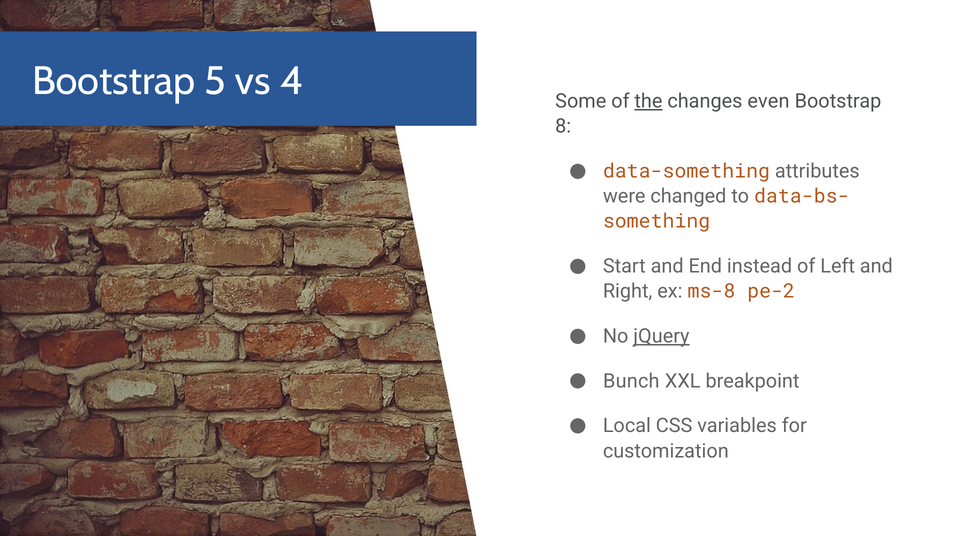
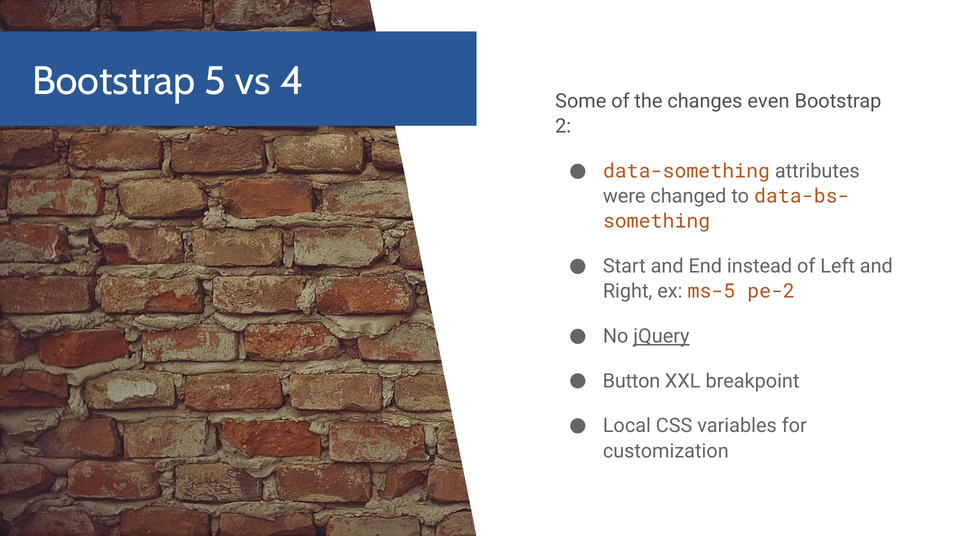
the underline: present -> none
8: 8 -> 2
ms-8: ms-8 -> ms-5
Bunch: Bunch -> Button
